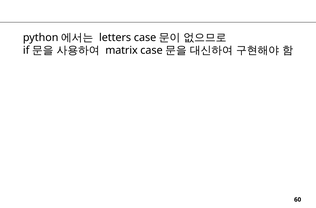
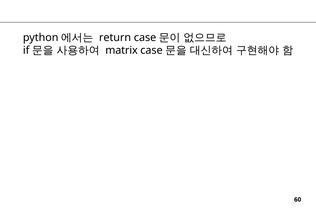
letters: letters -> return
